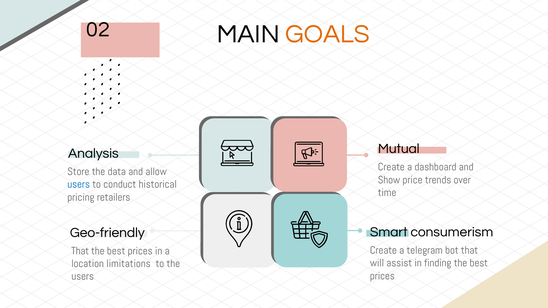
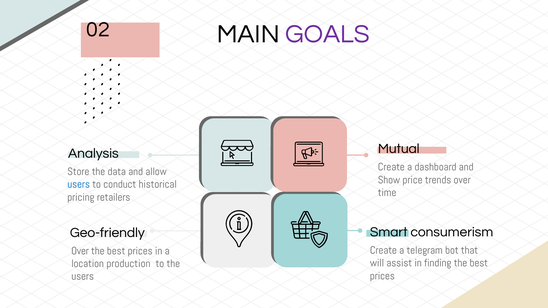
GOALS colour: orange -> purple
That at (80, 251): That -> Over
limitations: limitations -> production
